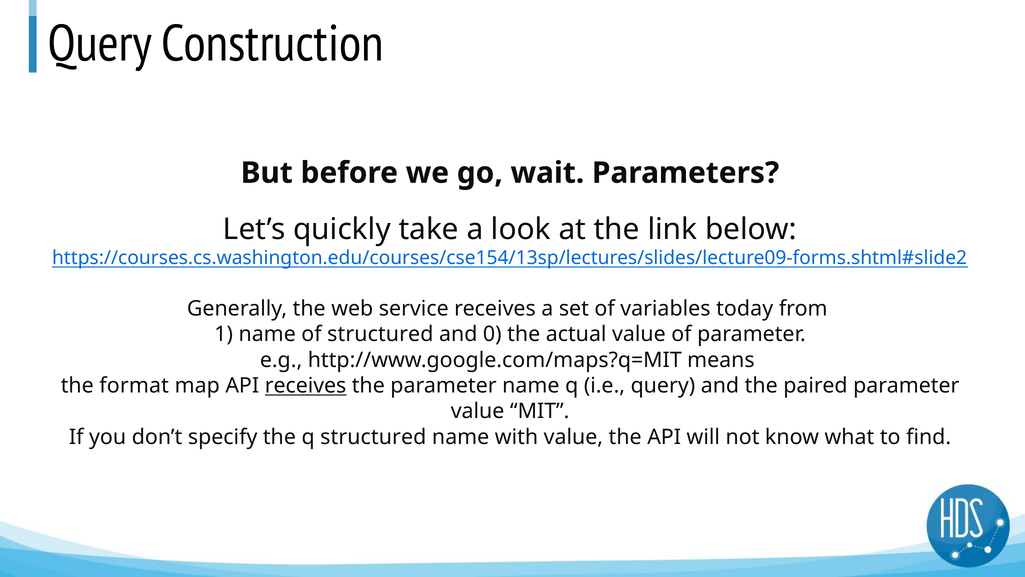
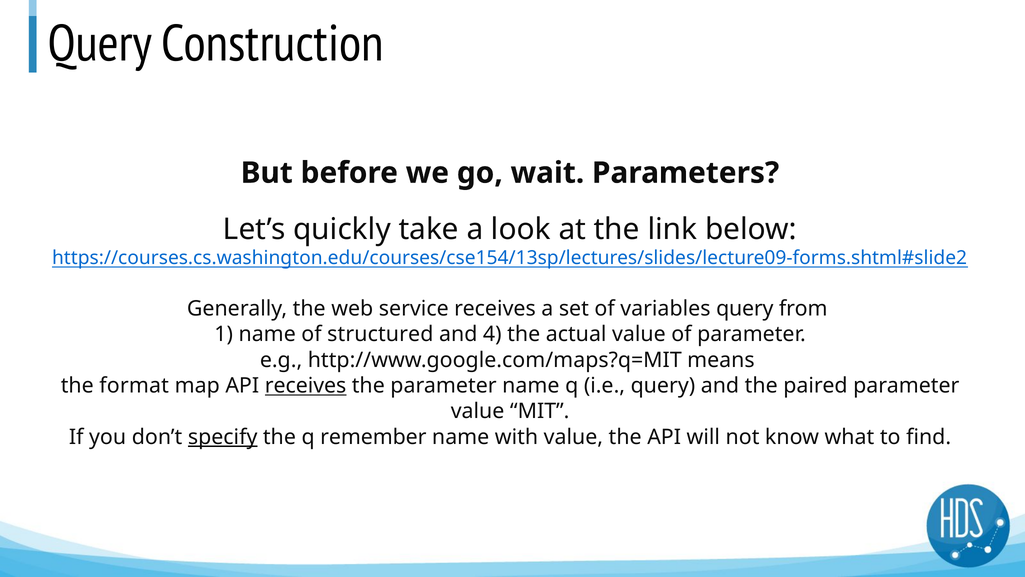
variables today: today -> query
0: 0 -> 4
specify underline: none -> present
q structured: structured -> remember
